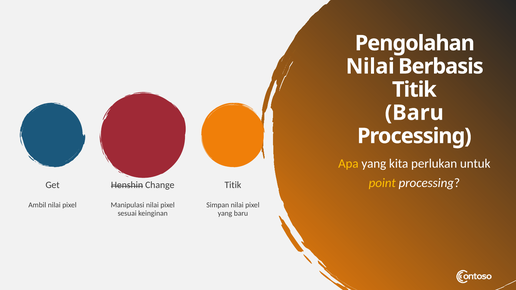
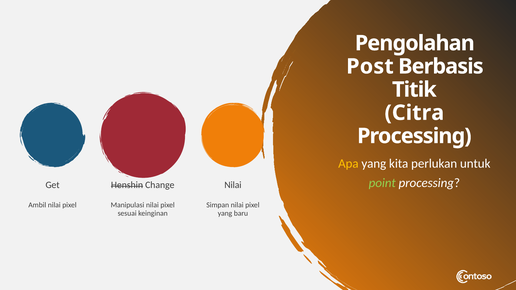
Nilai at (370, 66): Nilai -> Post
Baru at (414, 113): Baru -> Citra
point colour: yellow -> light green
Titik at (233, 185): Titik -> Nilai
